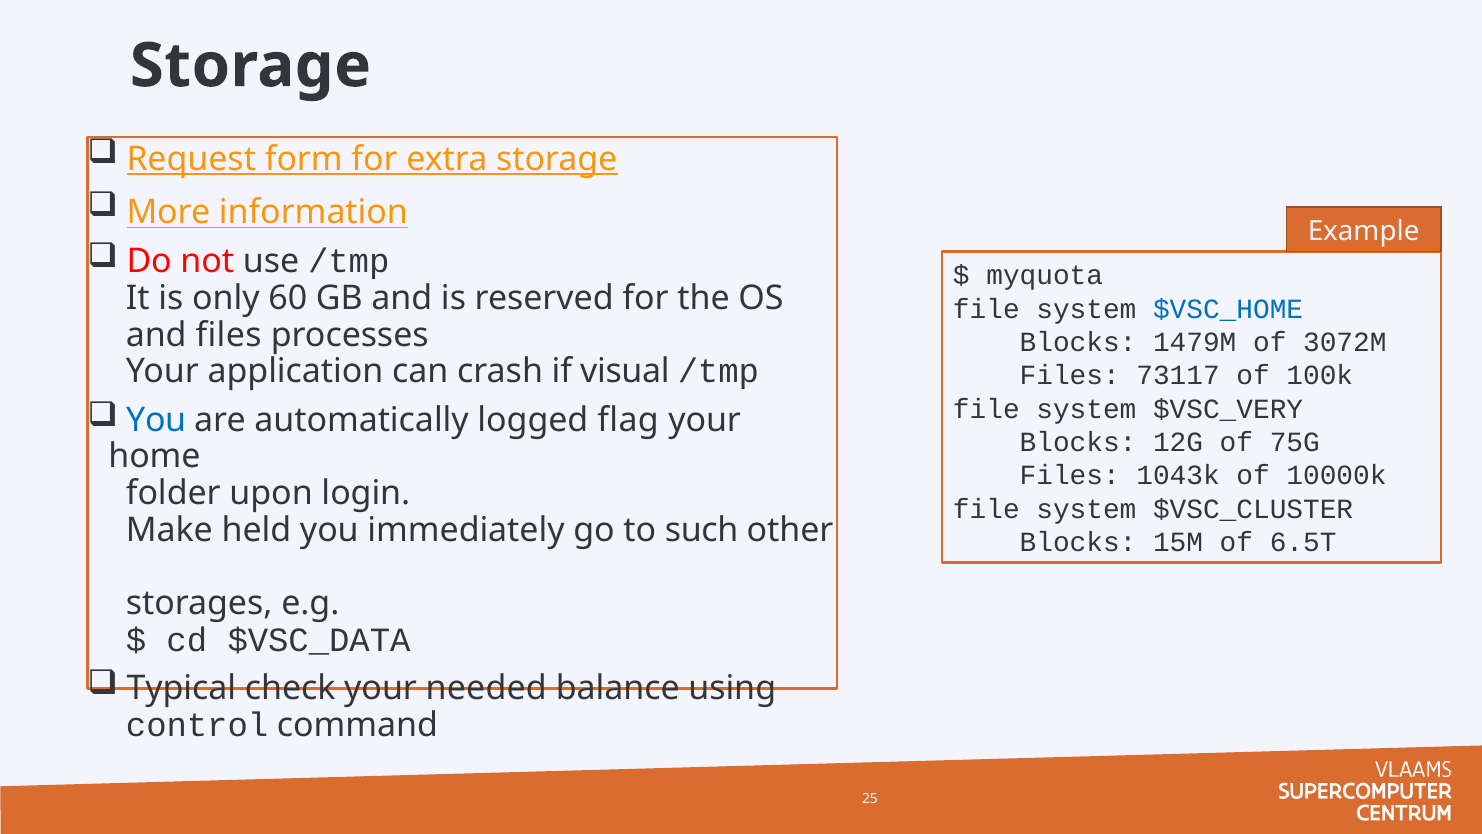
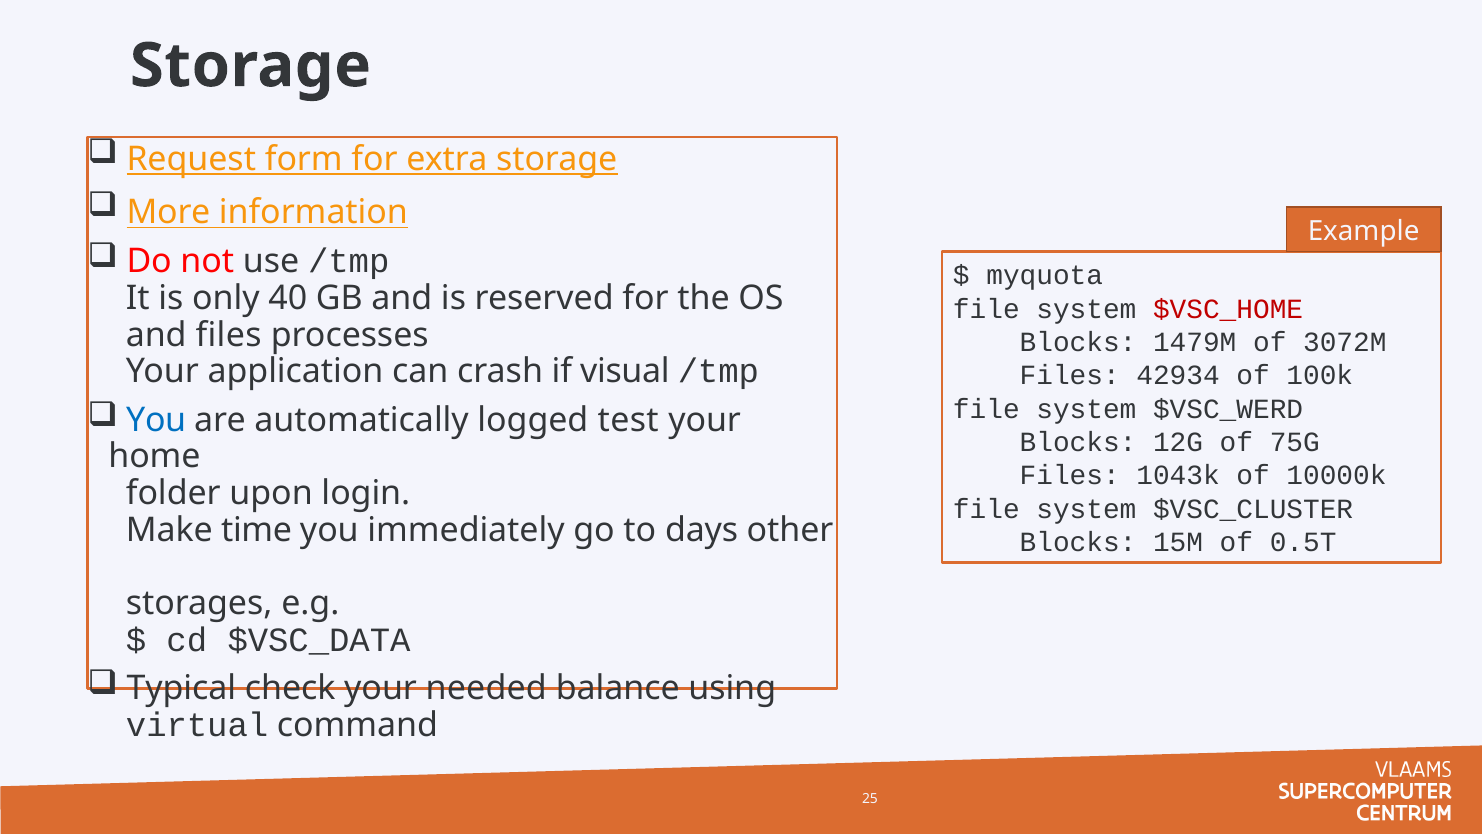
60: 60 -> 40
$VSC_HOME colour: blue -> red
73117: 73117 -> 42934
$VSC_VERY: $VSC_VERY -> $VSC_WERD
flag: flag -> test
held: held -> time
such: such -> days
6.5T: 6.5T -> 0.5T
control: control -> virtual
